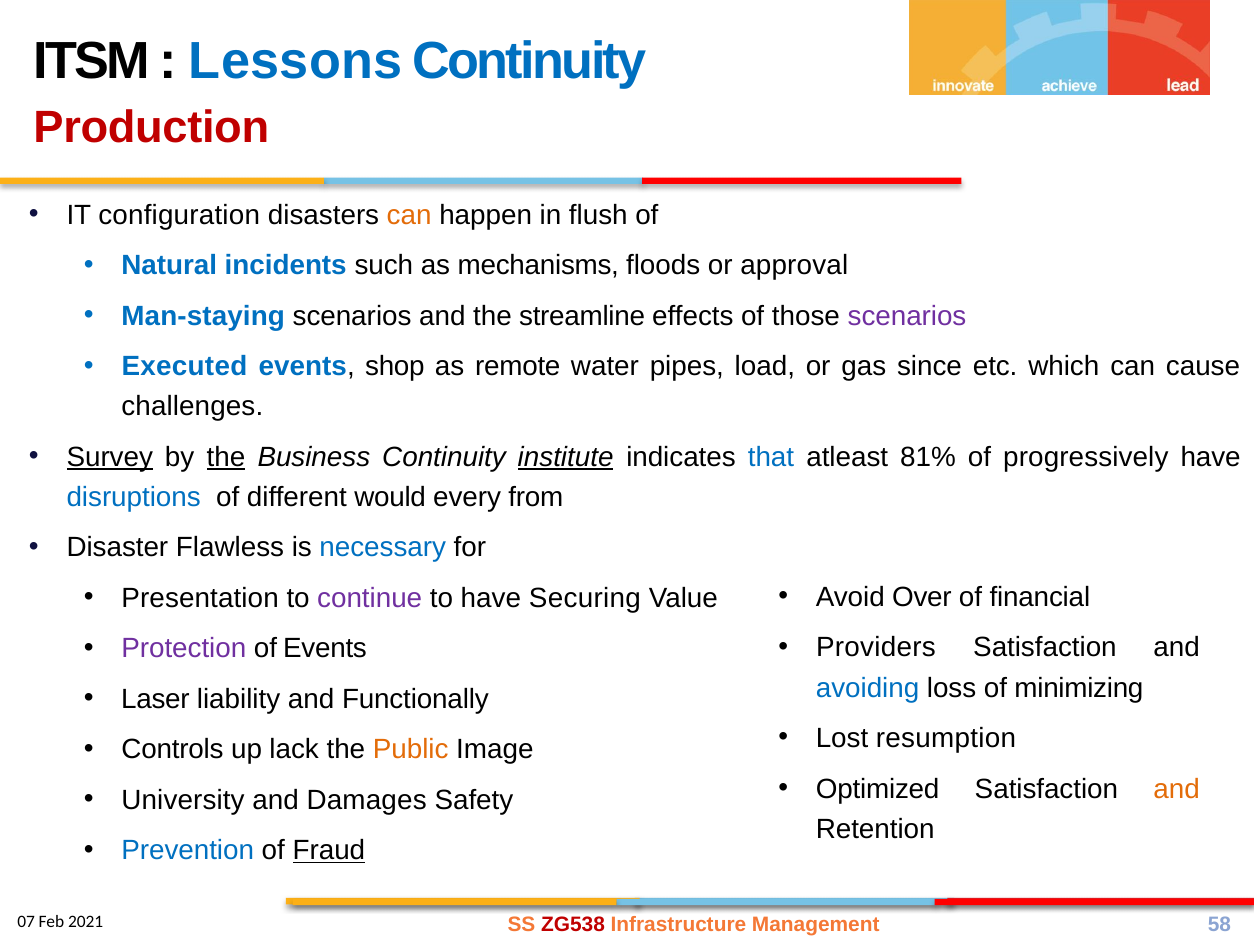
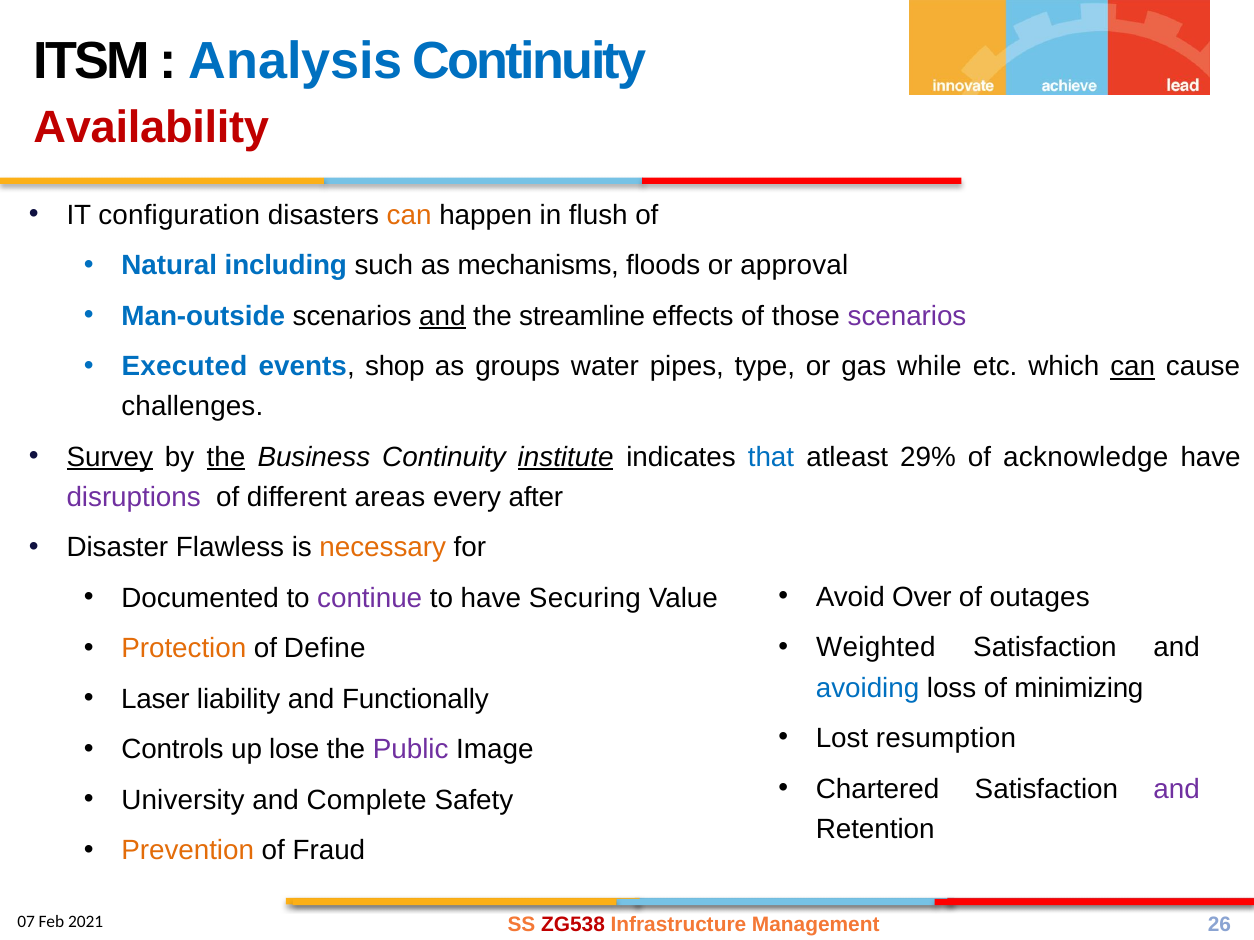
Lessons: Lessons -> Analysis
Production: Production -> Availability
incidents: incidents -> including
Man-staying: Man-staying -> Man-outside
and at (442, 316) underline: none -> present
remote: remote -> groups
load: load -> type
since: since -> while
can at (1133, 367) underline: none -> present
81%: 81% -> 29%
progressively: progressively -> acknowledge
disruptions colour: blue -> purple
would: would -> areas
from: from -> after
necessary colour: blue -> orange
financial: financial -> outages
Presentation: Presentation -> Documented
Providers: Providers -> Weighted
Protection colour: purple -> orange
of Events: Events -> Define
lack: lack -> lose
Public colour: orange -> purple
Optimized: Optimized -> Chartered
and at (1177, 789) colour: orange -> purple
Damages: Damages -> Complete
Prevention colour: blue -> orange
Fraud underline: present -> none
58: 58 -> 26
